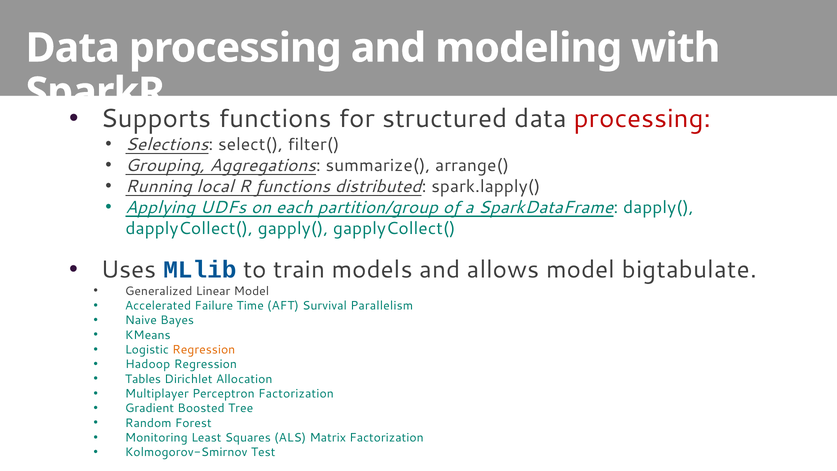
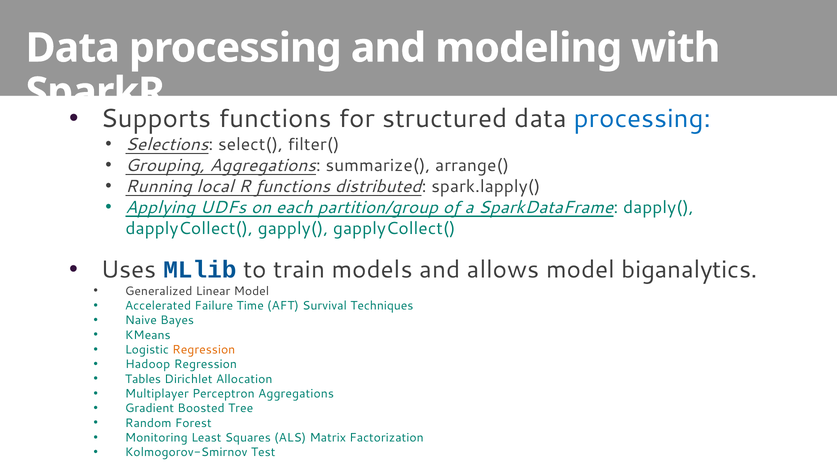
processing at (643, 119) colour: red -> blue
bigtabulate: bigtabulate -> biganalytics
Parallelism: Parallelism -> Techniques
Perceptron Factorization: Factorization -> Aggregations
